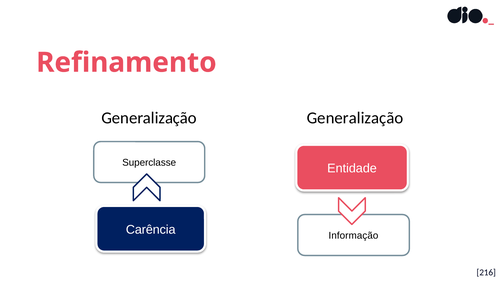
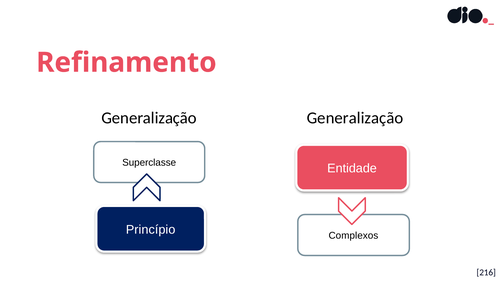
Carência: Carência -> Princípio
Informação: Informação -> Complexos
